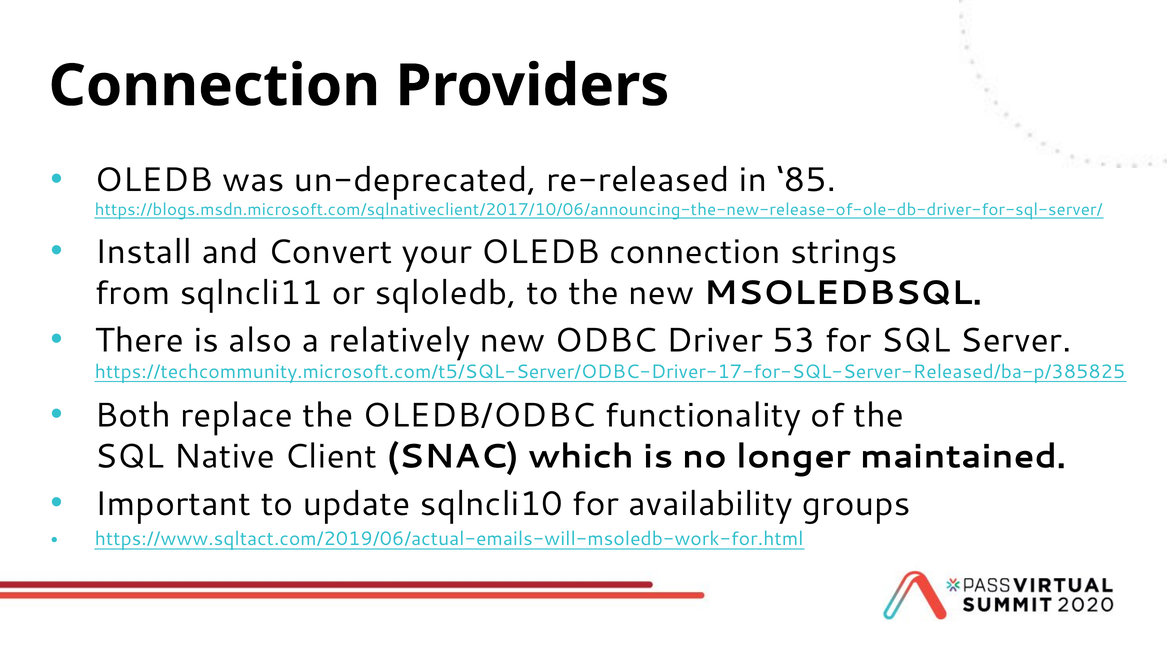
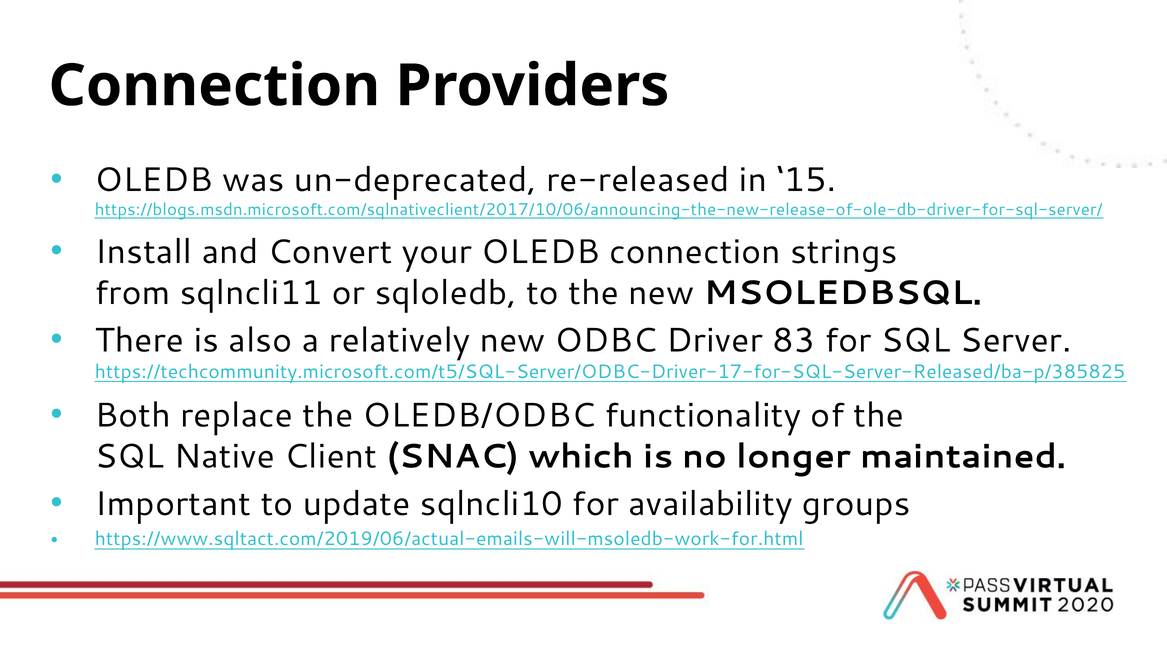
85: 85 -> 15
53: 53 -> 83
